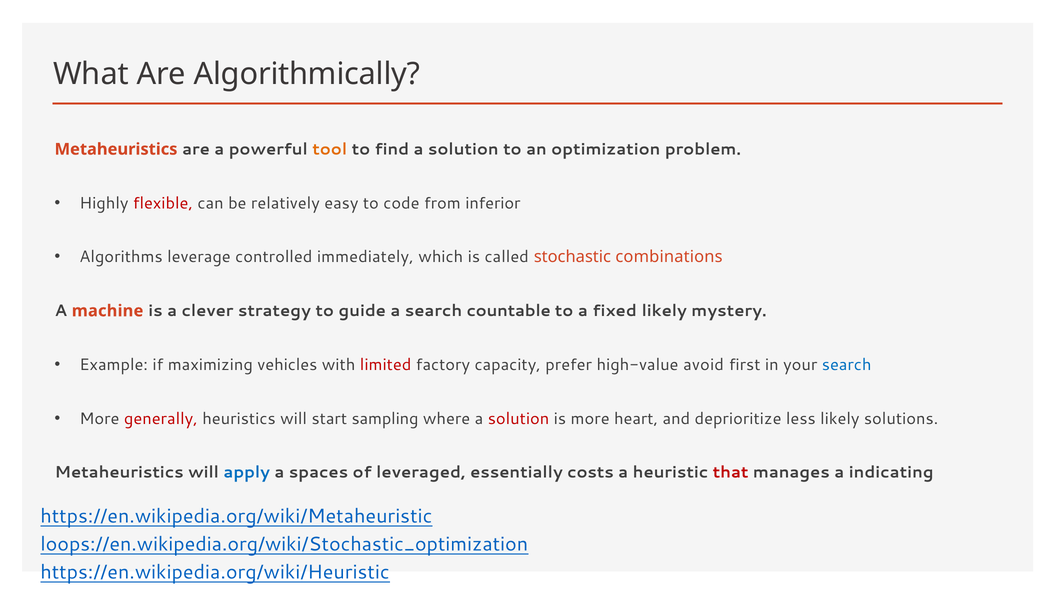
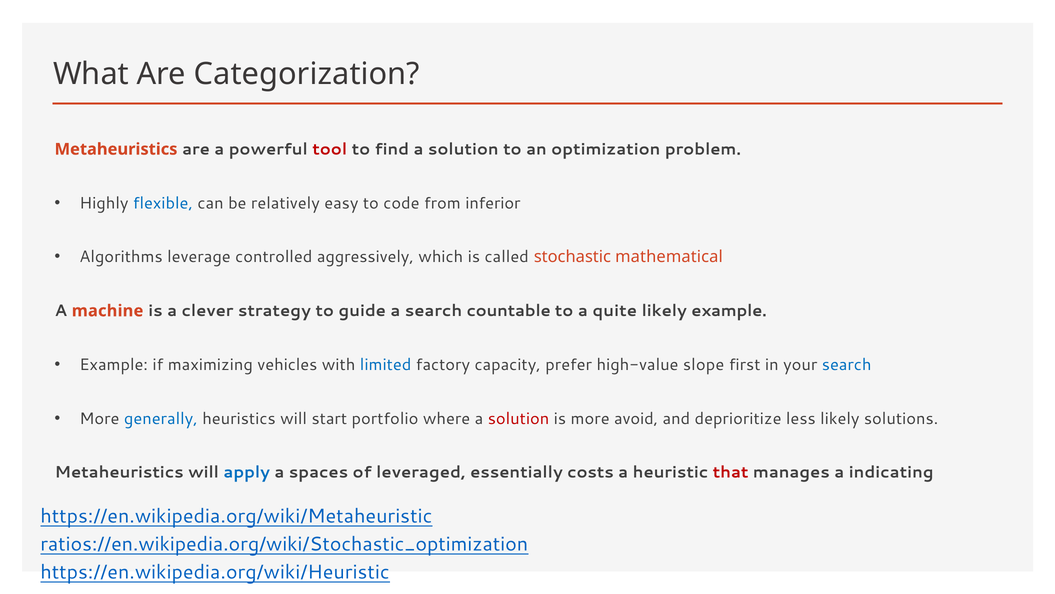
Algorithmically: Algorithmically -> Categorization
tool colour: orange -> red
flexible colour: red -> blue
immediately: immediately -> aggressively
combinations: combinations -> mathematical
fixed: fixed -> quite
likely mystery: mystery -> example
limited colour: red -> blue
avoid: avoid -> slope
generally colour: red -> blue
sampling: sampling -> portfolio
heart: heart -> avoid
loops://en.wikipedia.org/wiki/Stochastic_optimization: loops://en.wikipedia.org/wiki/Stochastic_optimization -> ratios://en.wikipedia.org/wiki/Stochastic_optimization
